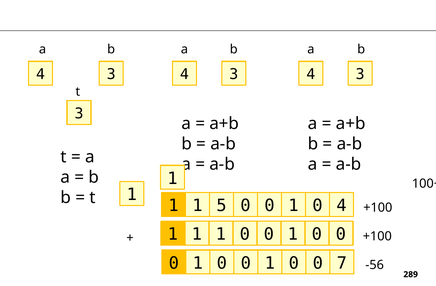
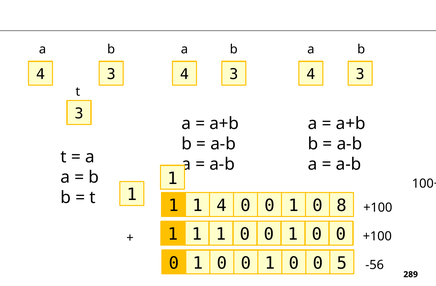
1 5: 5 -> 4
0 4: 4 -> 8
7: 7 -> 5
